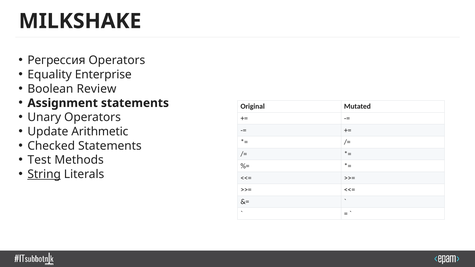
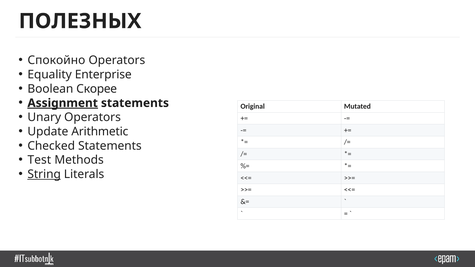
MILKSHAKE: MILKSHAKE -> ПОЛЕЗНЫХ
Регрессия: Регрессия -> Спокойно
Review: Review -> Скорее
Assignment underline: none -> present
